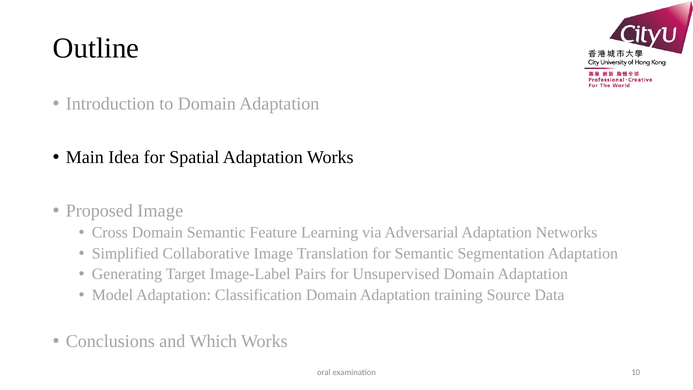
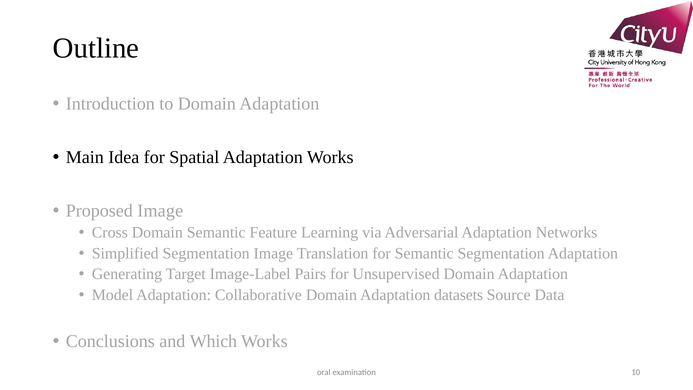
Simplified Collaborative: Collaborative -> Segmentation
Classification: Classification -> Collaborative
training: training -> datasets
